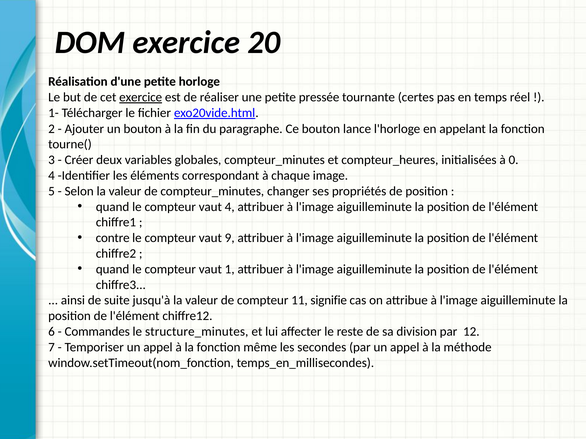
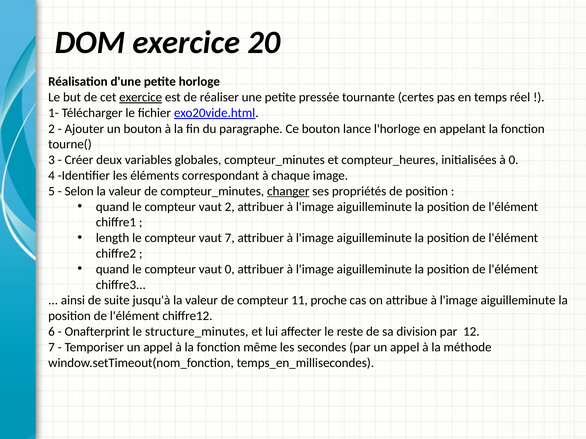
changer underline: none -> present
vaut 4: 4 -> 2
contre: contre -> length
vaut 9: 9 -> 7
vaut 1: 1 -> 0
signifie: signifie -> proche
Commandes: Commandes -> Onafterprint
